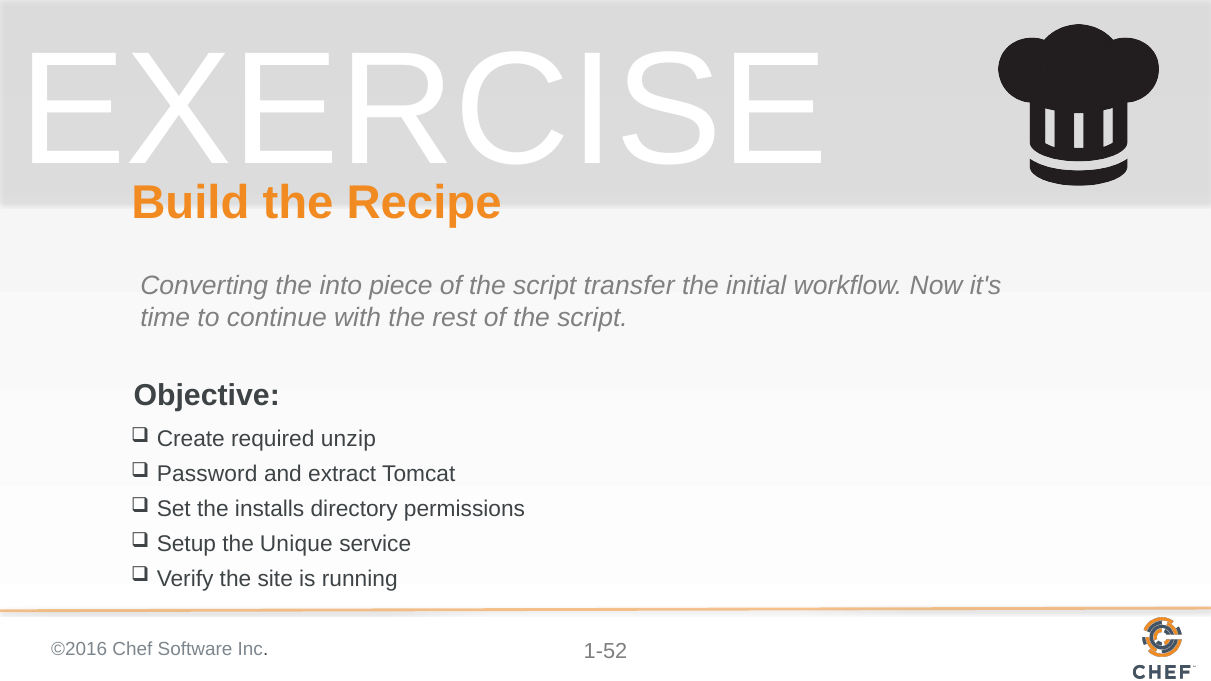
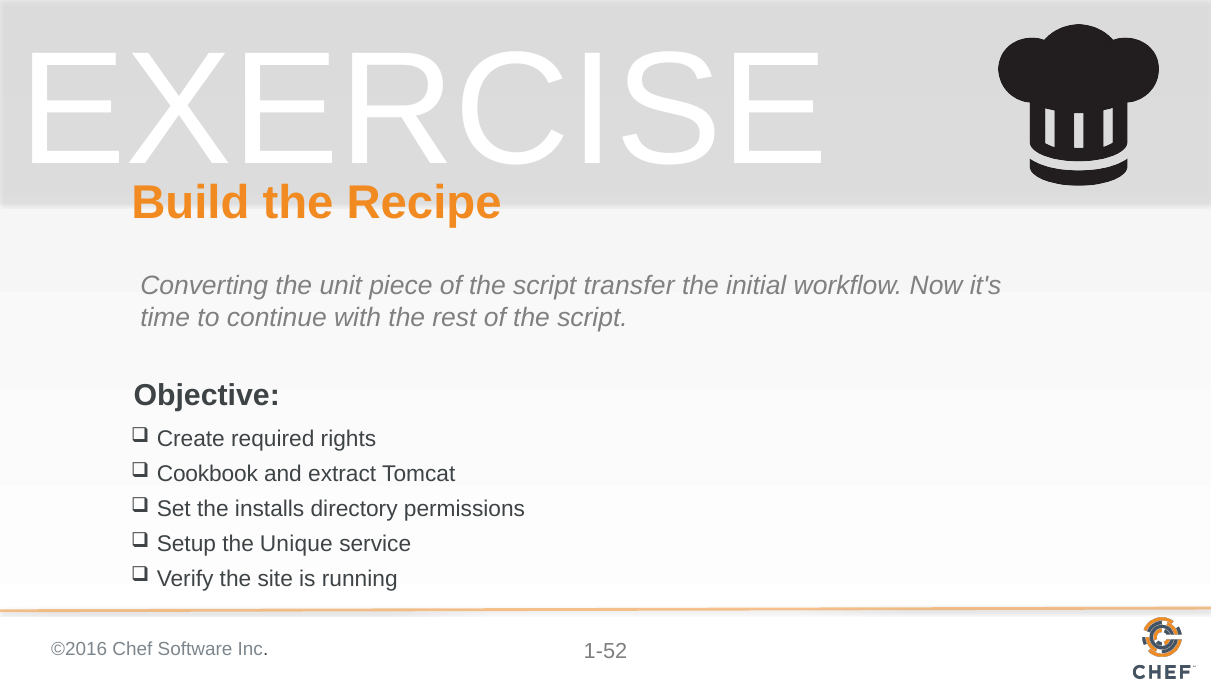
into: into -> unit
unzip: unzip -> rights
Password: Password -> Cookbook
